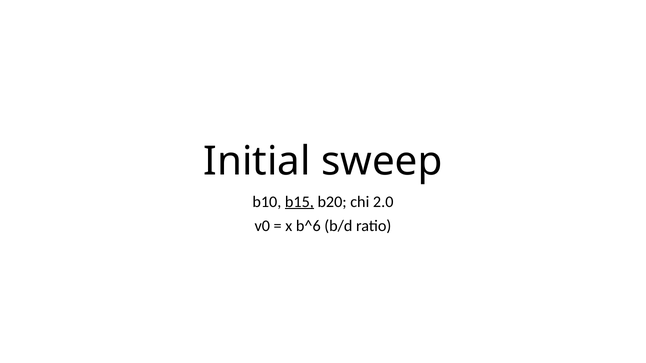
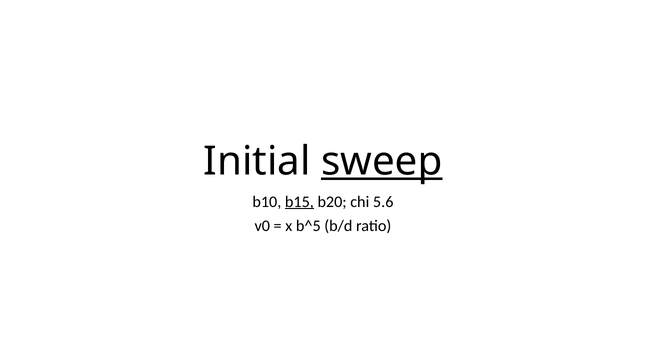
sweep underline: none -> present
2.0: 2.0 -> 5.6
b^6: b^6 -> b^5
